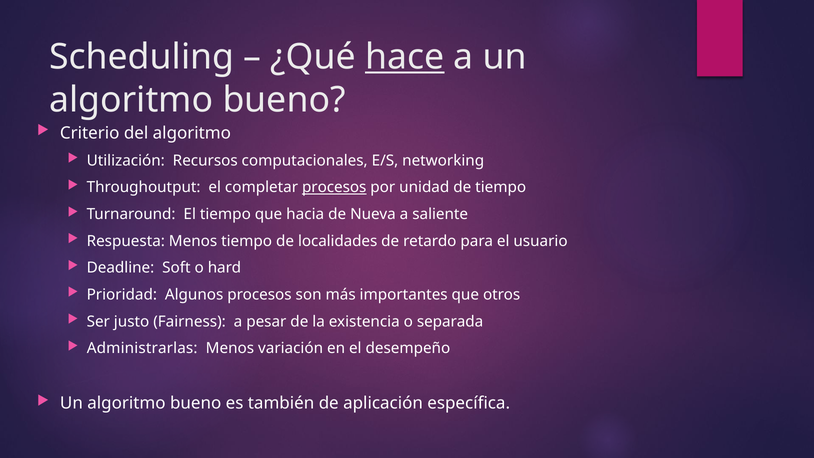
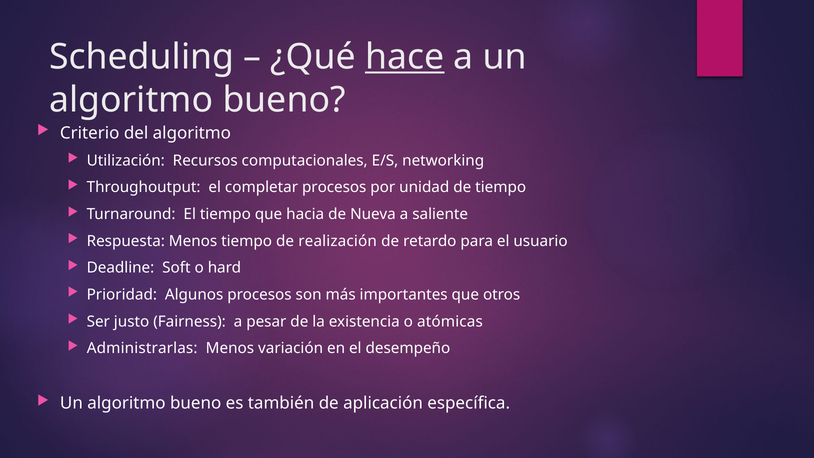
procesos at (334, 187) underline: present -> none
localidades: localidades -> realización
separada: separada -> atómicas
